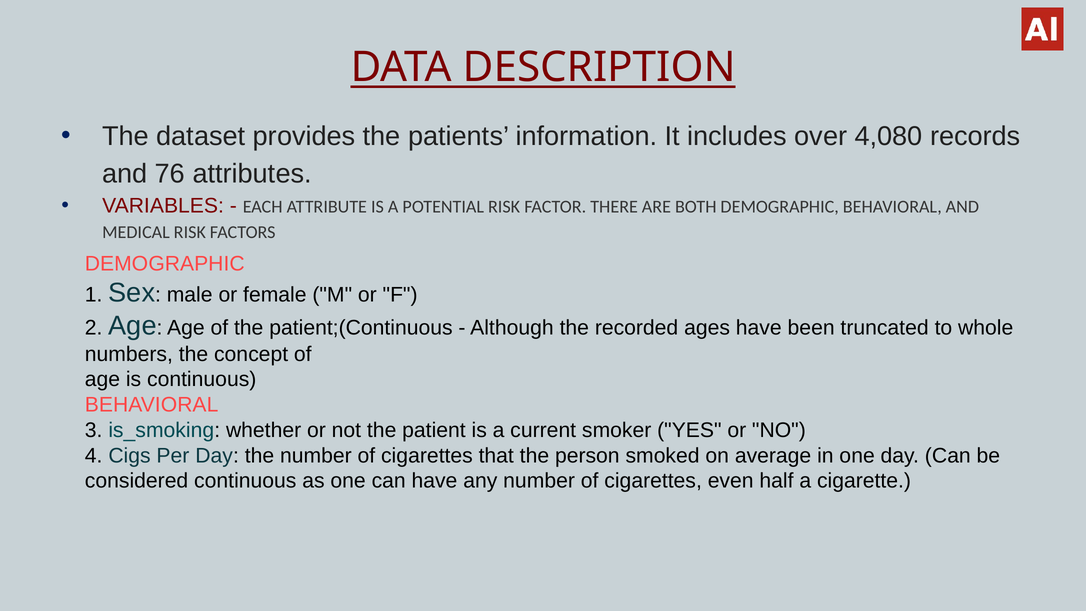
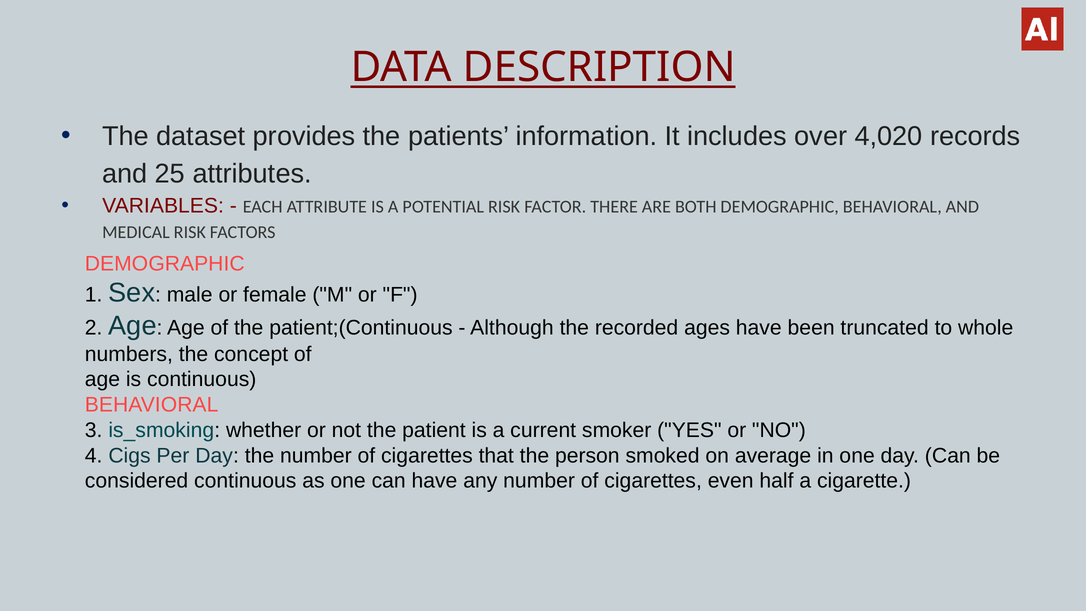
4,080: 4,080 -> 4,020
76: 76 -> 25
